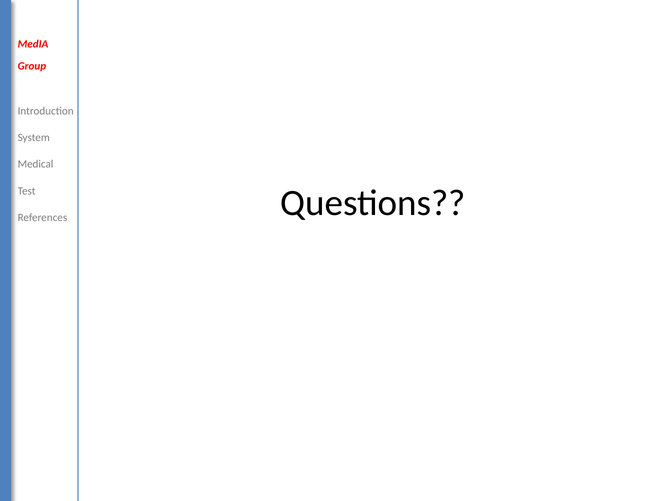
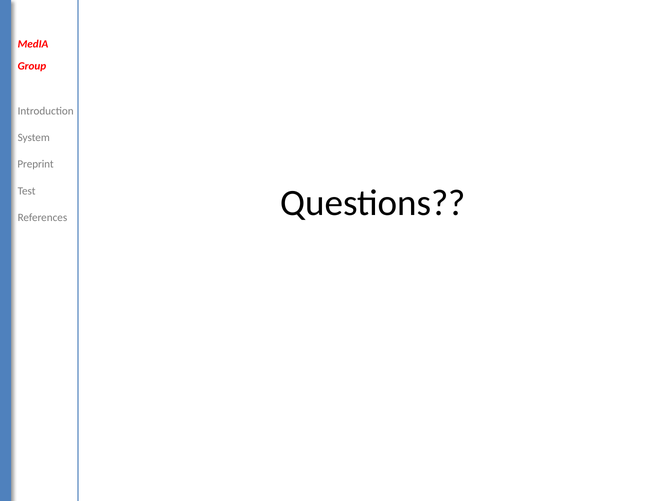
Medical: Medical -> Preprint
